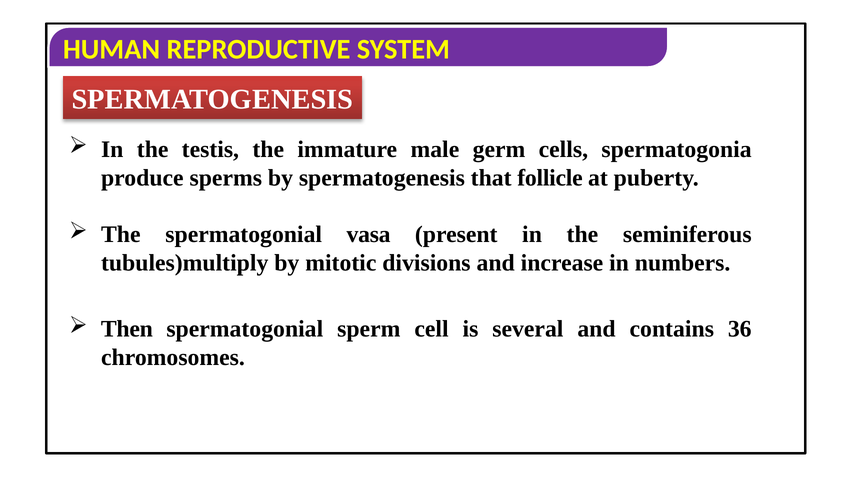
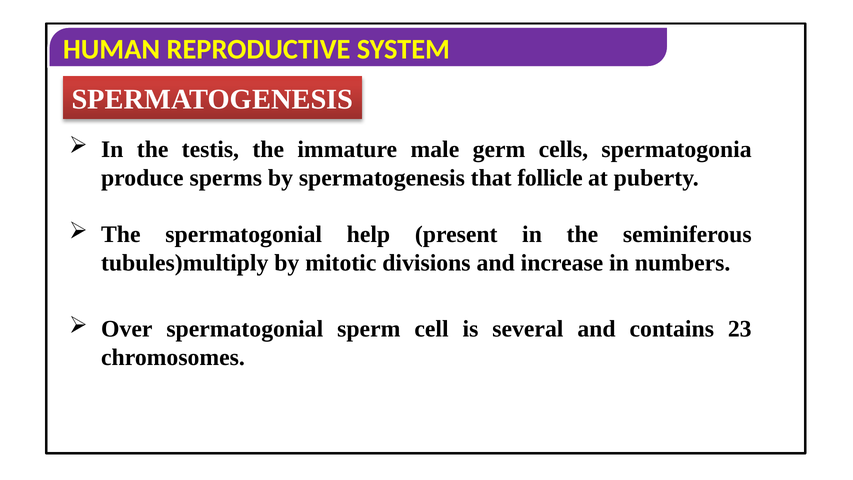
vasa: vasa -> help
Then: Then -> Over
36: 36 -> 23
